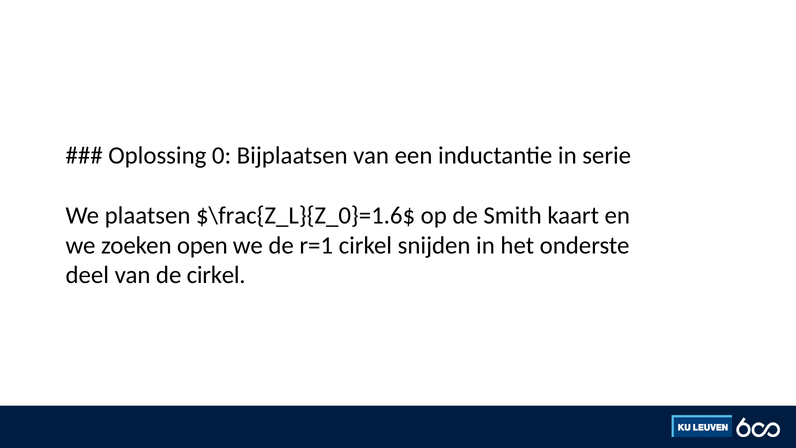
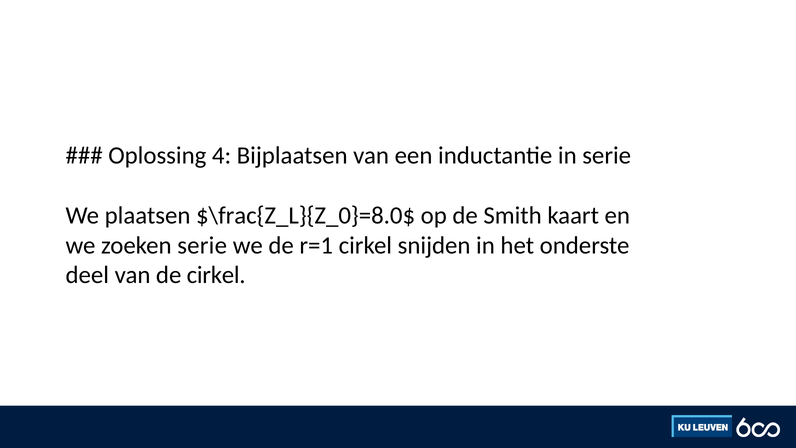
0: 0 -> 4
$\frac{Z_L}{Z_0}=1.6$: $\frac{Z_L}{Z_0}=1.6$ -> $\frac{Z_L}{Z_0}=8.0$
zoeken open: open -> serie
